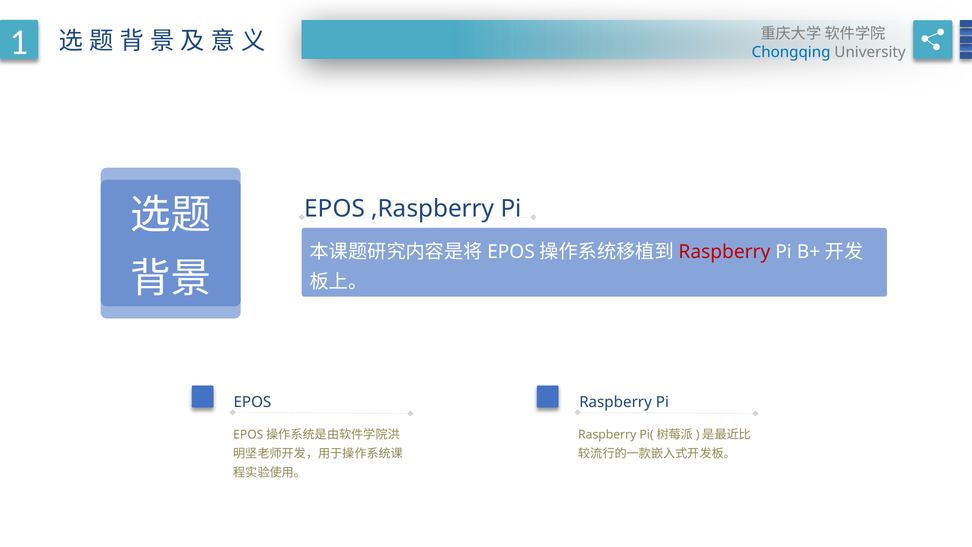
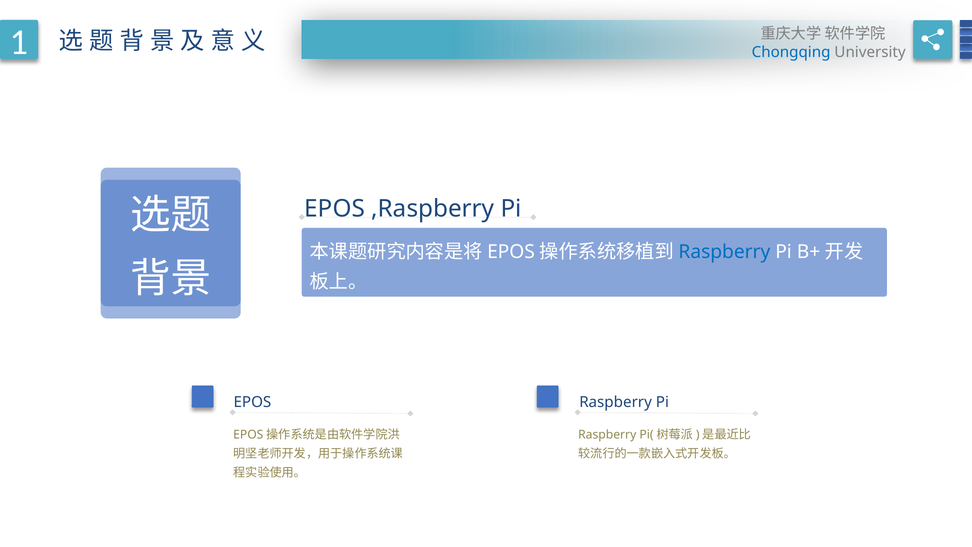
Raspberry at (724, 252) colour: red -> blue
